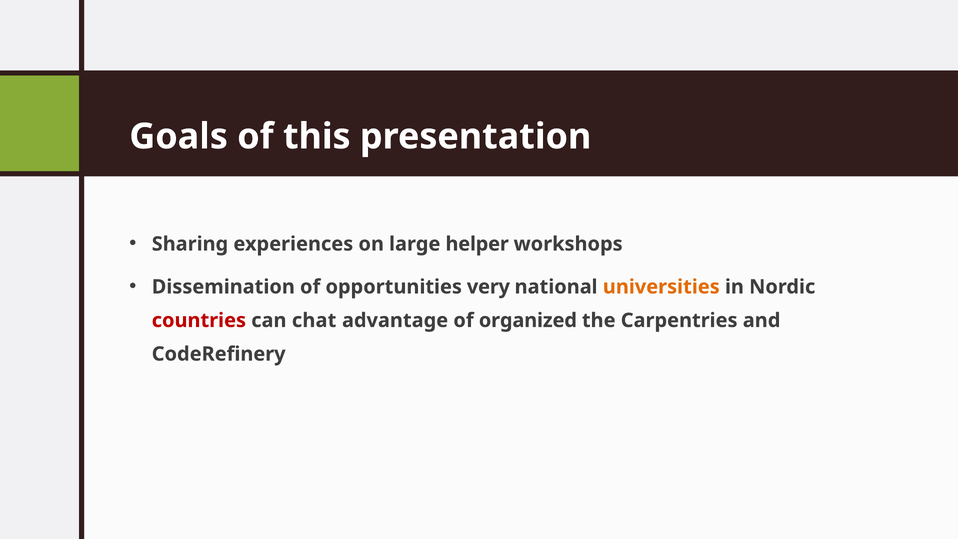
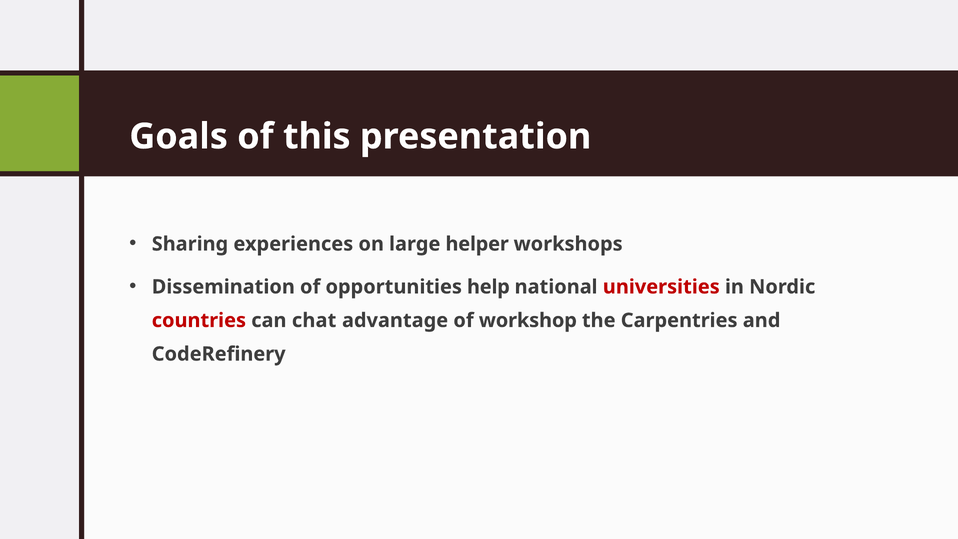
very: very -> help
universities colour: orange -> red
organized: organized -> workshop
